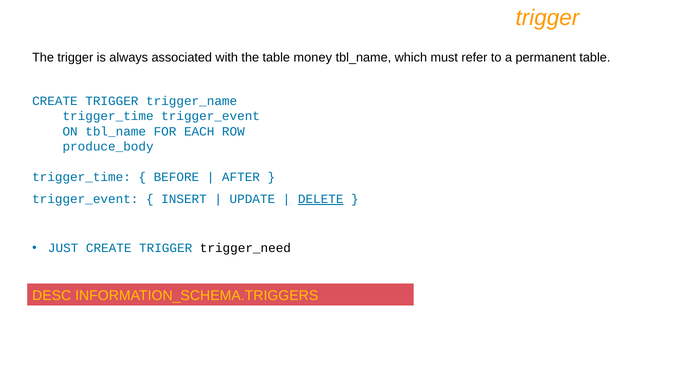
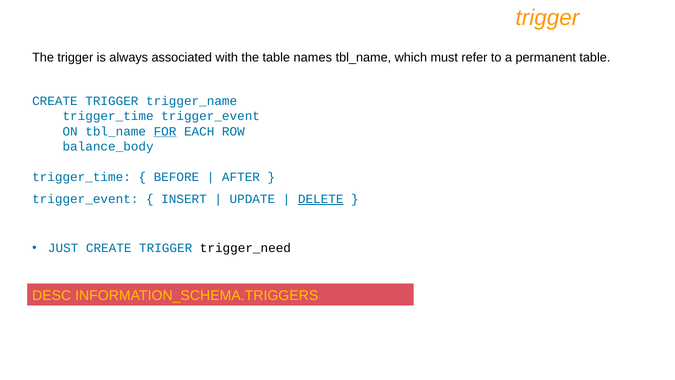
money: money -> names
FOR underline: none -> present
produce_body: produce_body -> balance_body
